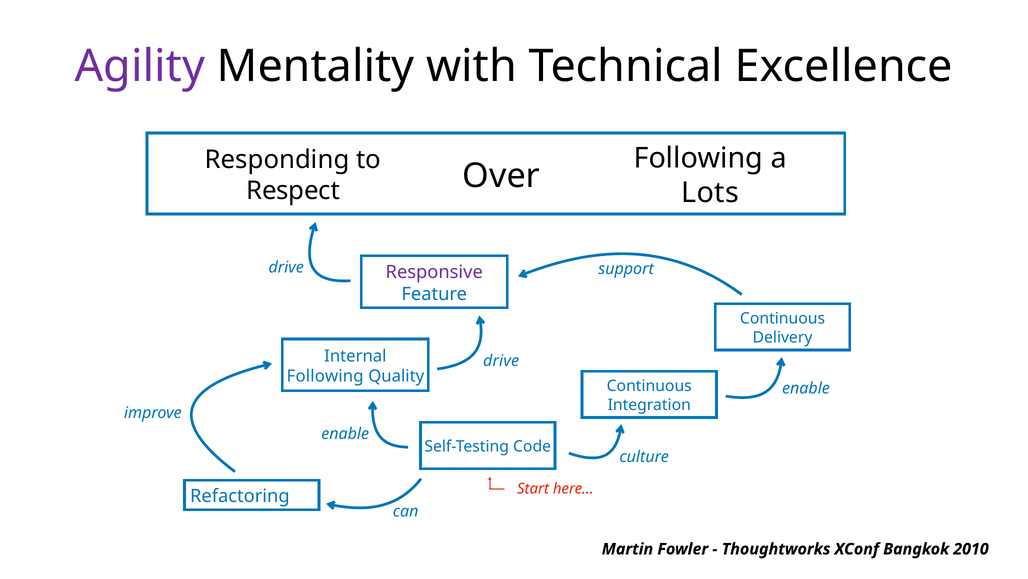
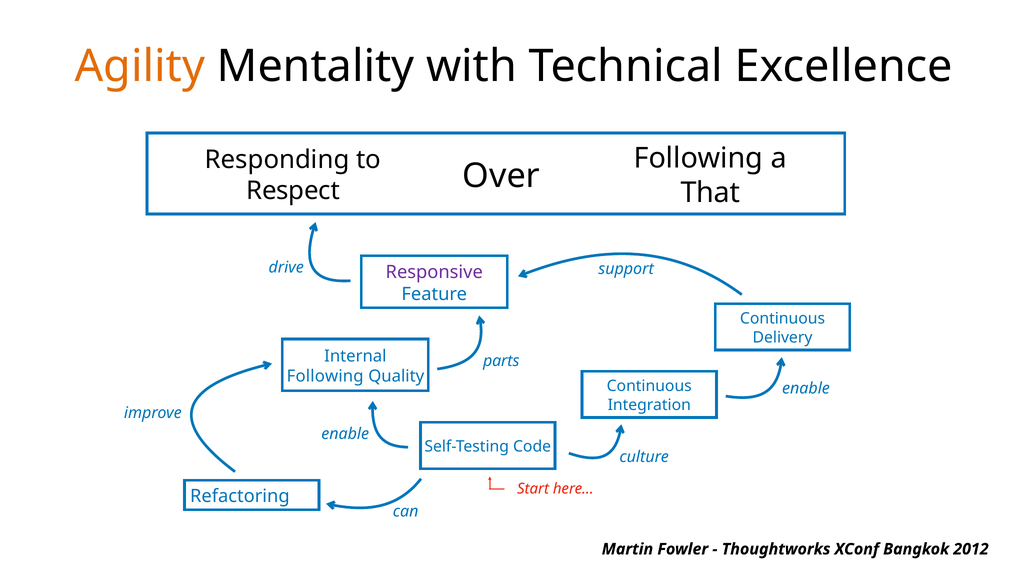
Agility colour: purple -> orange
Lots: Lots -> That
drive at (501, 361): drive -> parts
2010: 2010 -> 2012
